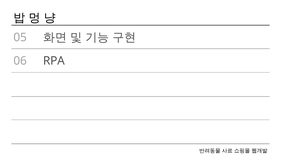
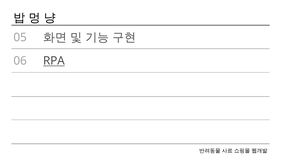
RPA underline: none -> present
